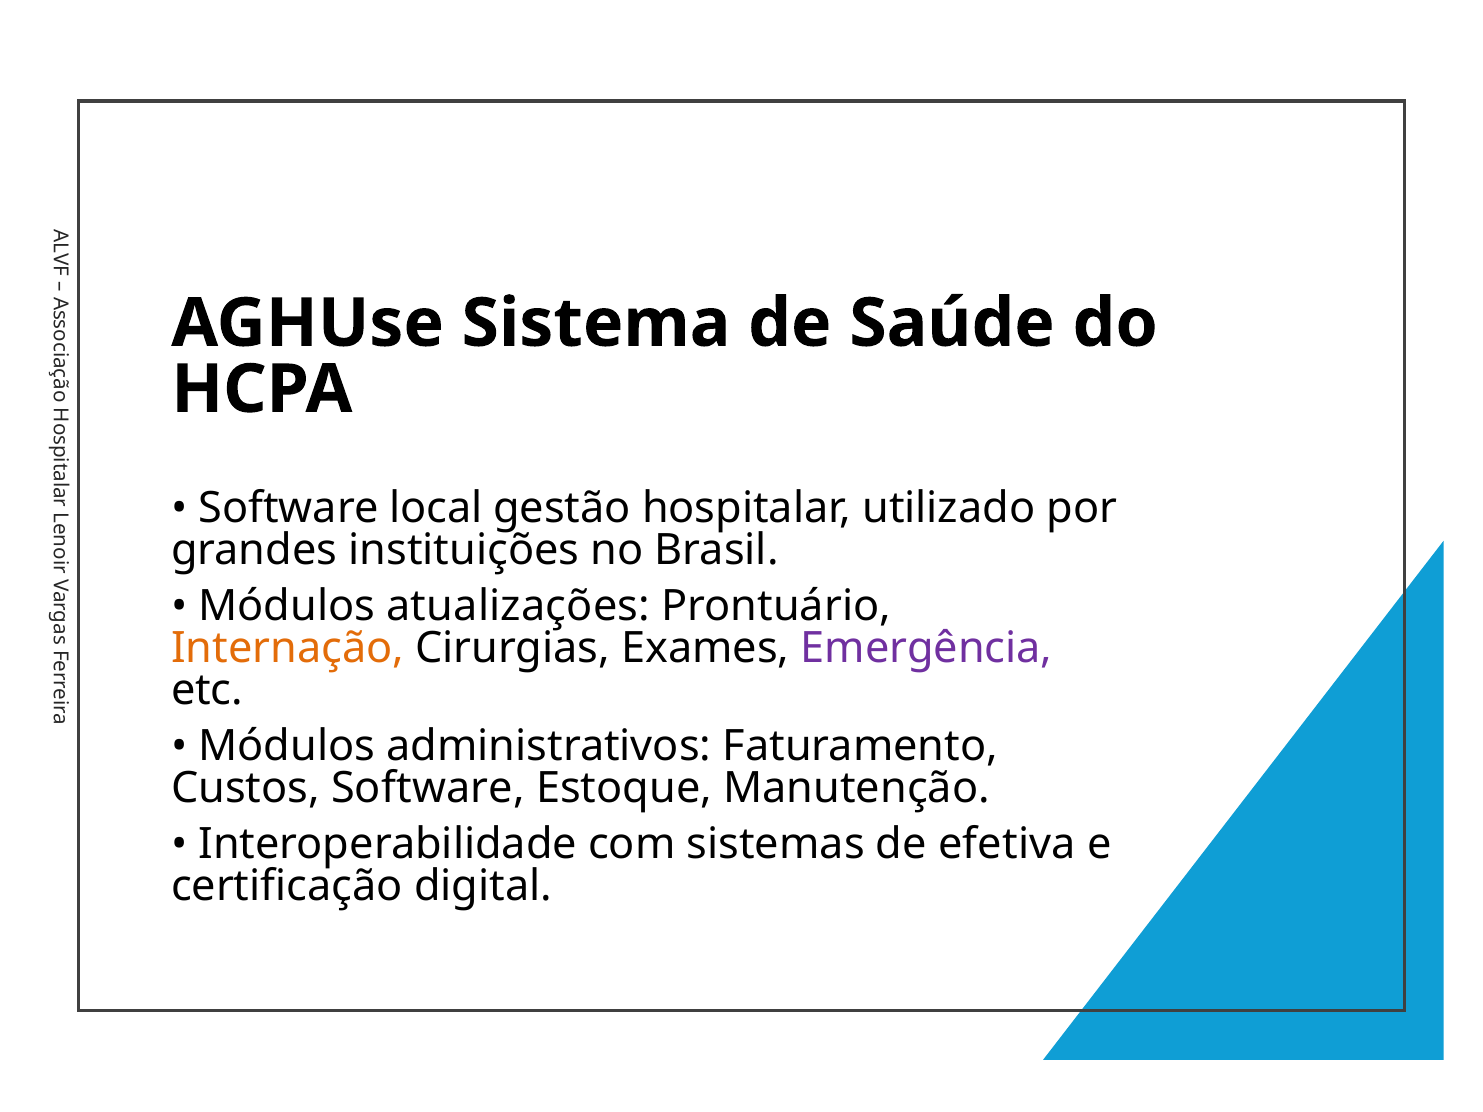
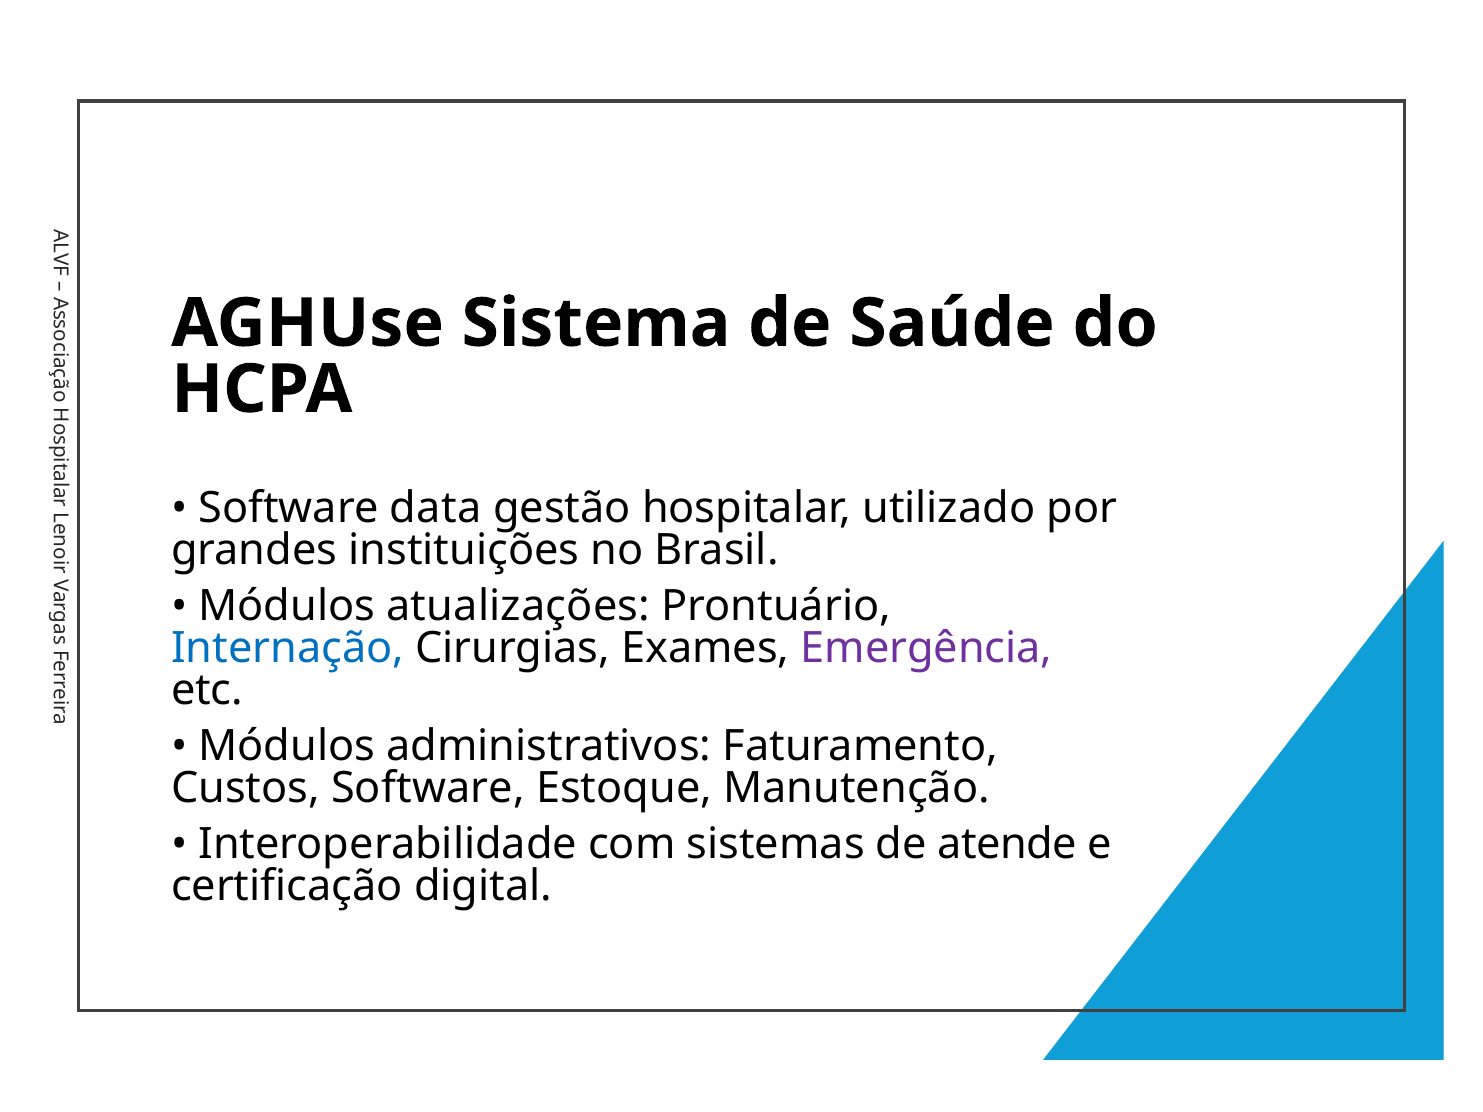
local: local -> data
Internação colour: orange -> blue
efetiva: efetiva -> atende
